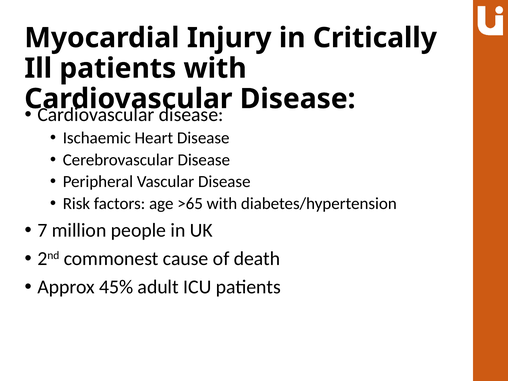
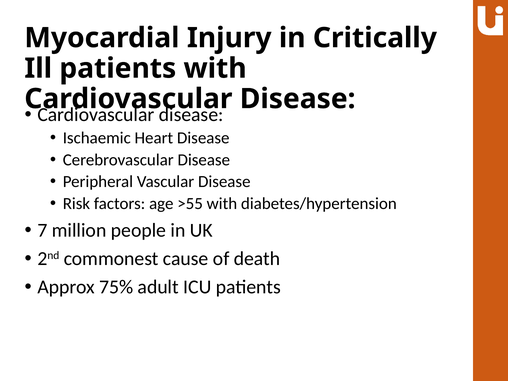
>65: >65 -> >55
45%: 45% -> 75%
